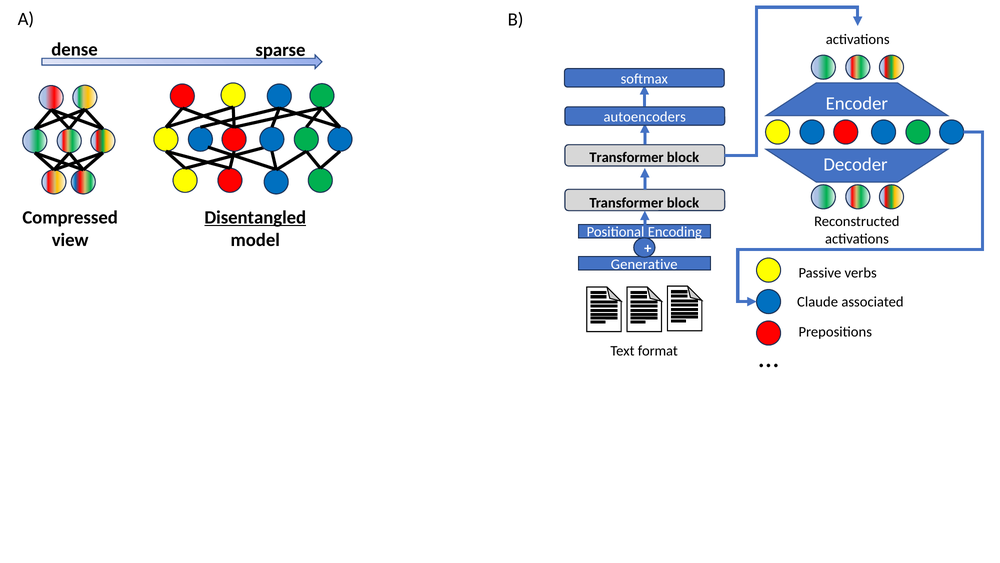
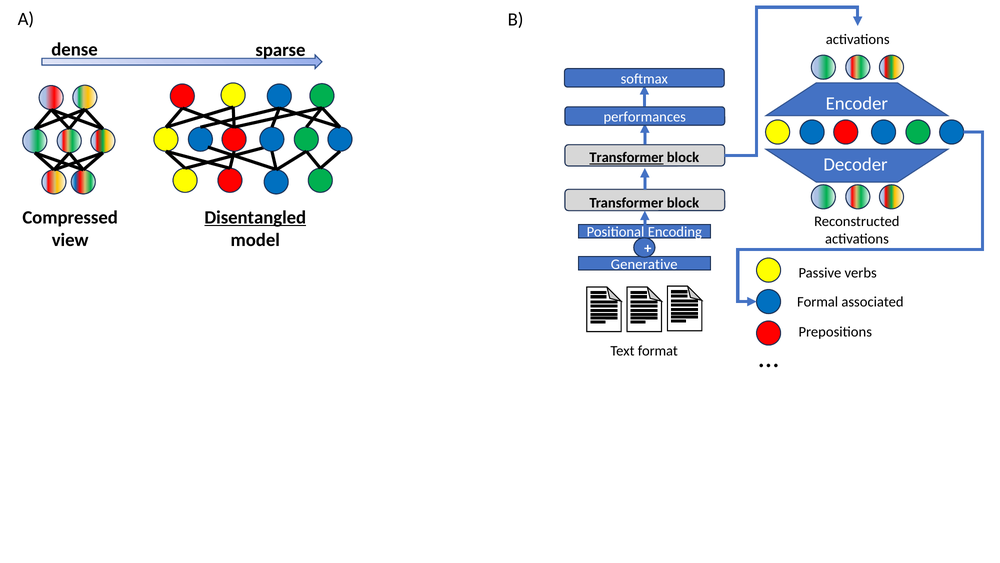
autoencoders: autoencoders -> performances
Transformer at (627, 157) underline: none -> present
Claude: Claude -> Formal
